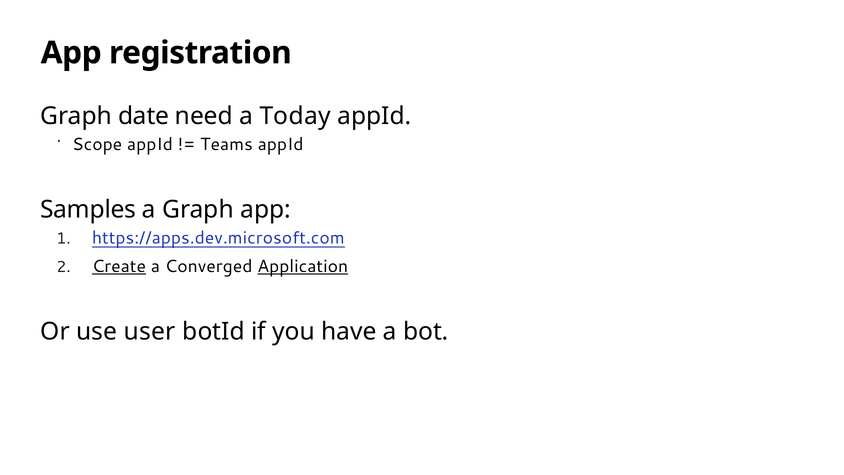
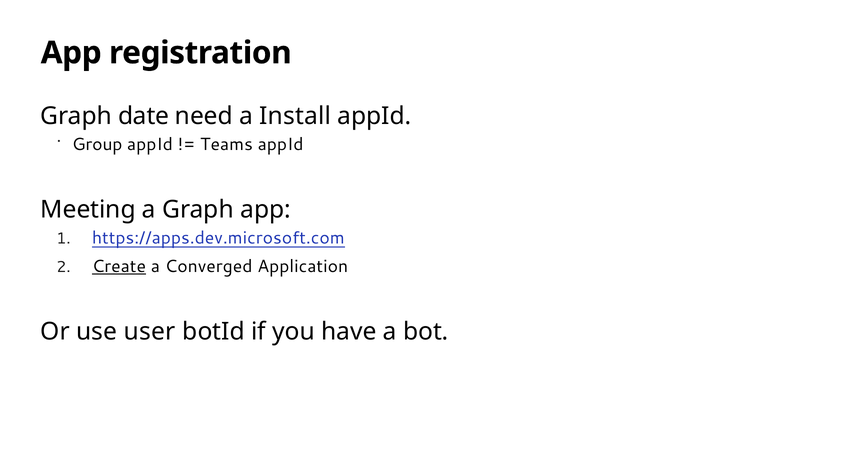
Today: Today -> Install
Scope: Scope -> Group
Samples: Samples -> Meeting
Application underline: present -> none
